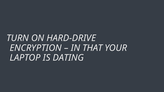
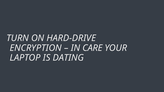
THAT: THAT -> CARE
